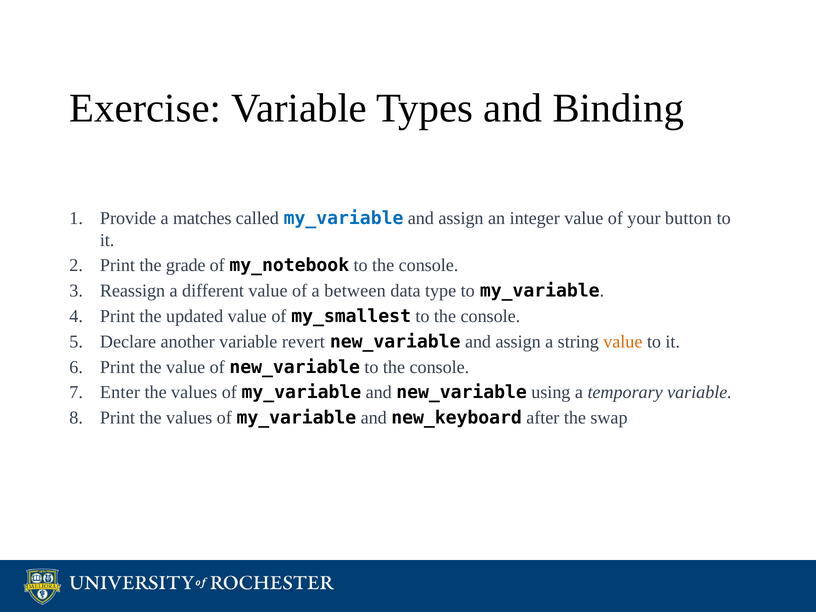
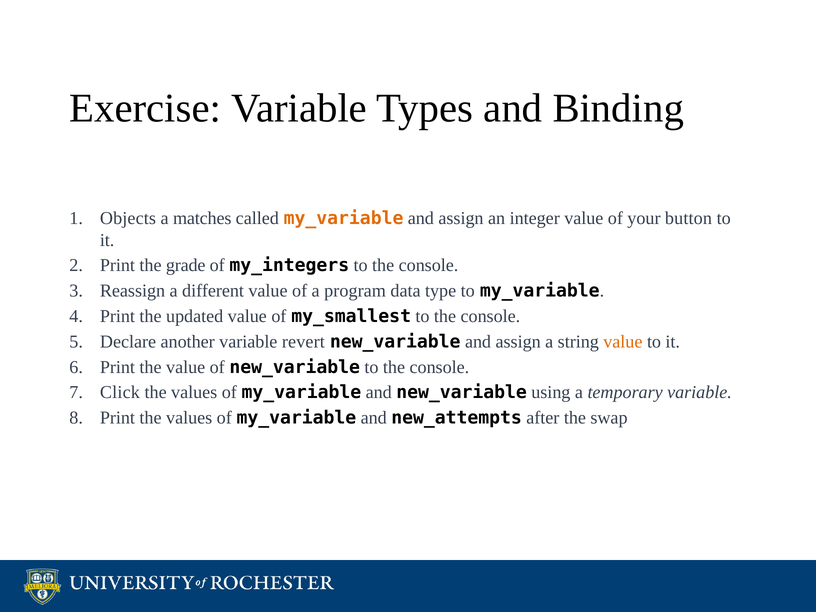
Provide: Provide -> Objects
my_variable at (344, 218) colour: blue -> orange
my_notebook: my_notebook -> my_integers
between: between -> program
Enter: Enter -> Click
new_keyboard: new_keyboard -> new_attempts
